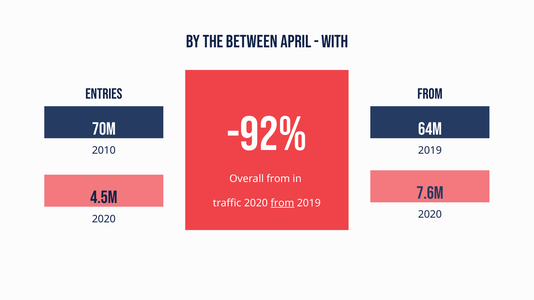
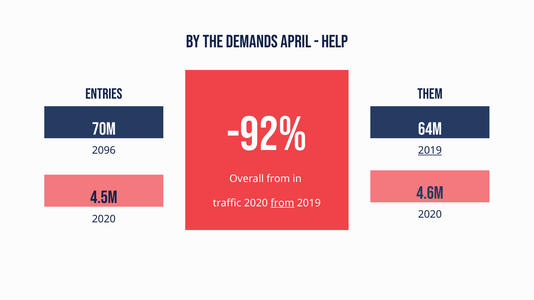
BETWEEN: BETWEEN -> DEMANDS
WITH: WITH -> HELP
ENTRIES FROM: FROM -> THEM
2010: 2010 -> 2096
2019 at (430, 151) underline: none -> present
7.6M: 7.6M -> 4.6M
